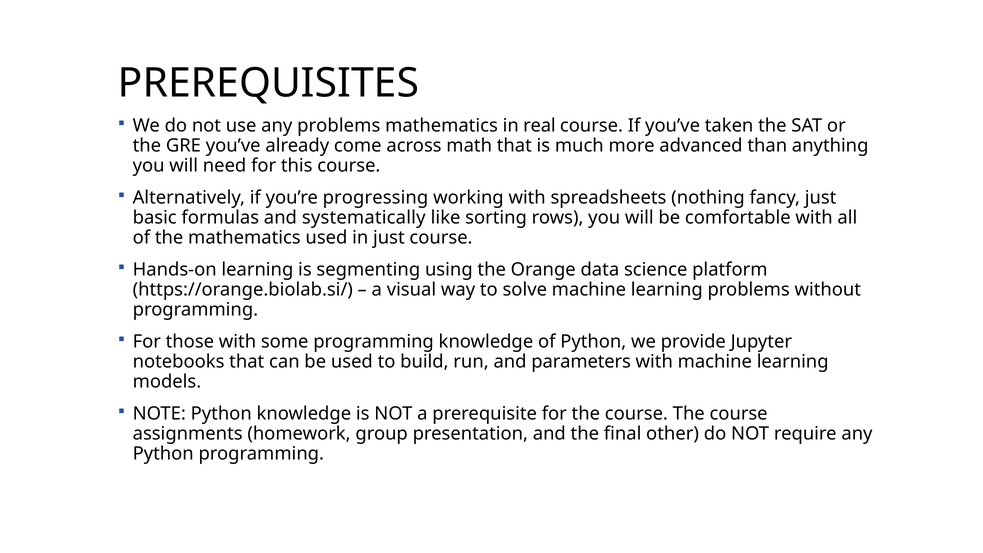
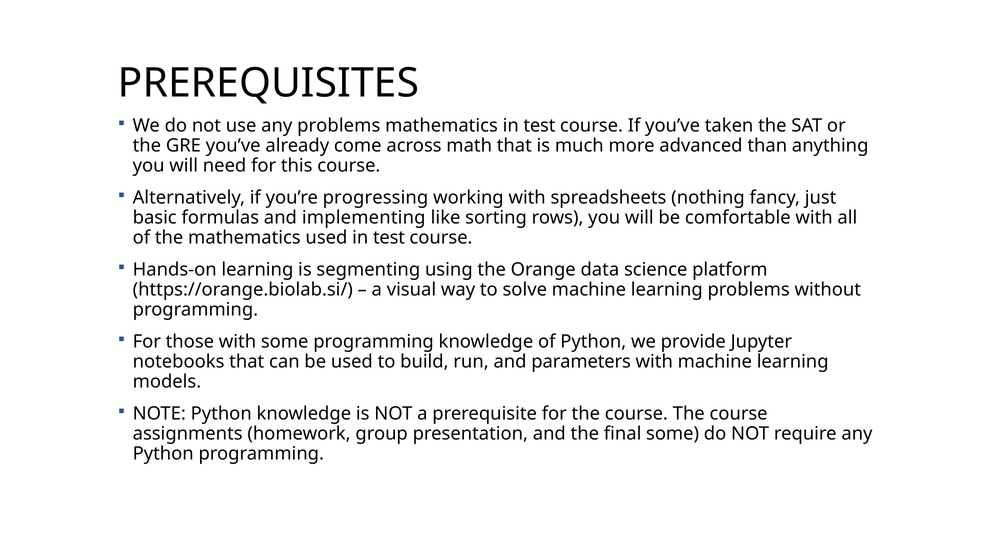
mathematics in real: real -> test
systematically: systematically -> implementing
used in just: just -> test
final other: other -> some
